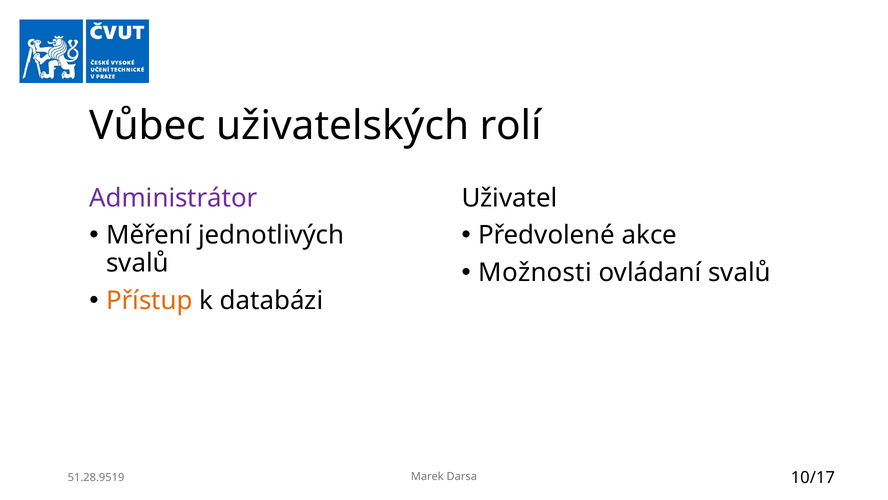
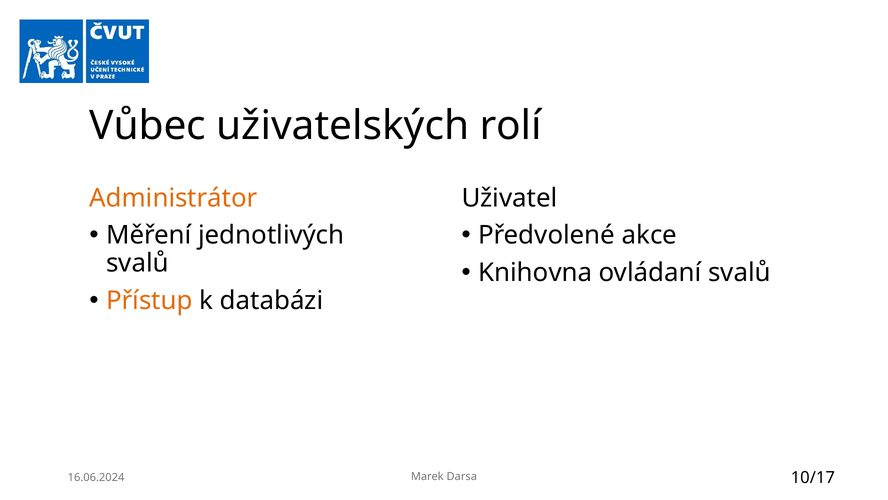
Administrátor colour: purple -> orange
Možnosti: Možnosti -> Knihovna
51.28.9519: 51.28.9519 -> 16.06.2024
